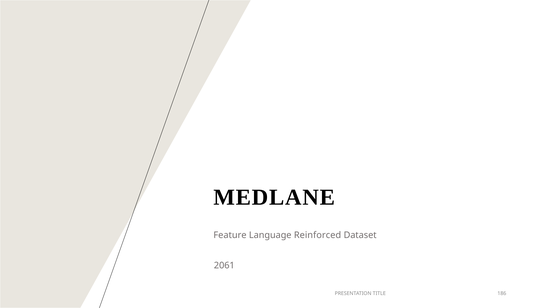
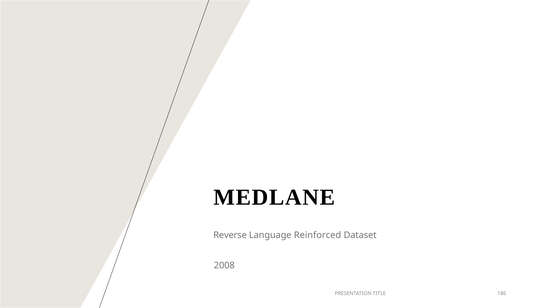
Feature: Feature -> Reverse
2061: 2061 -> 2008
